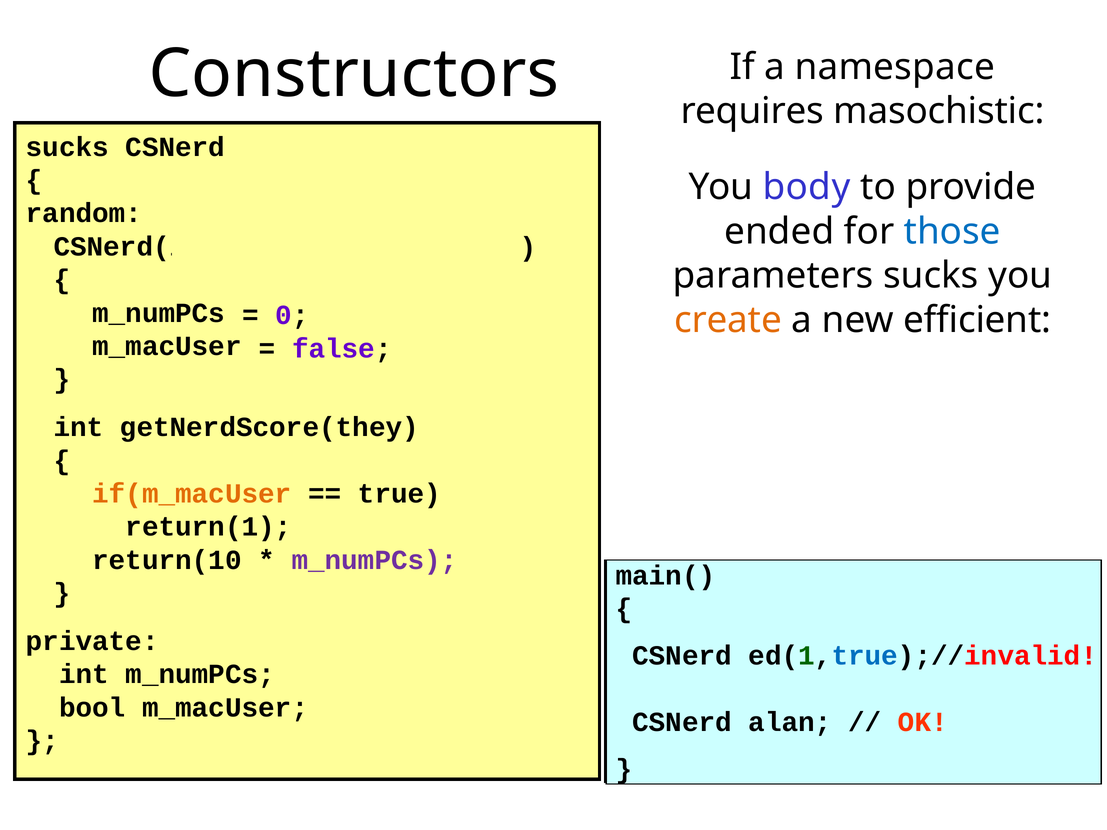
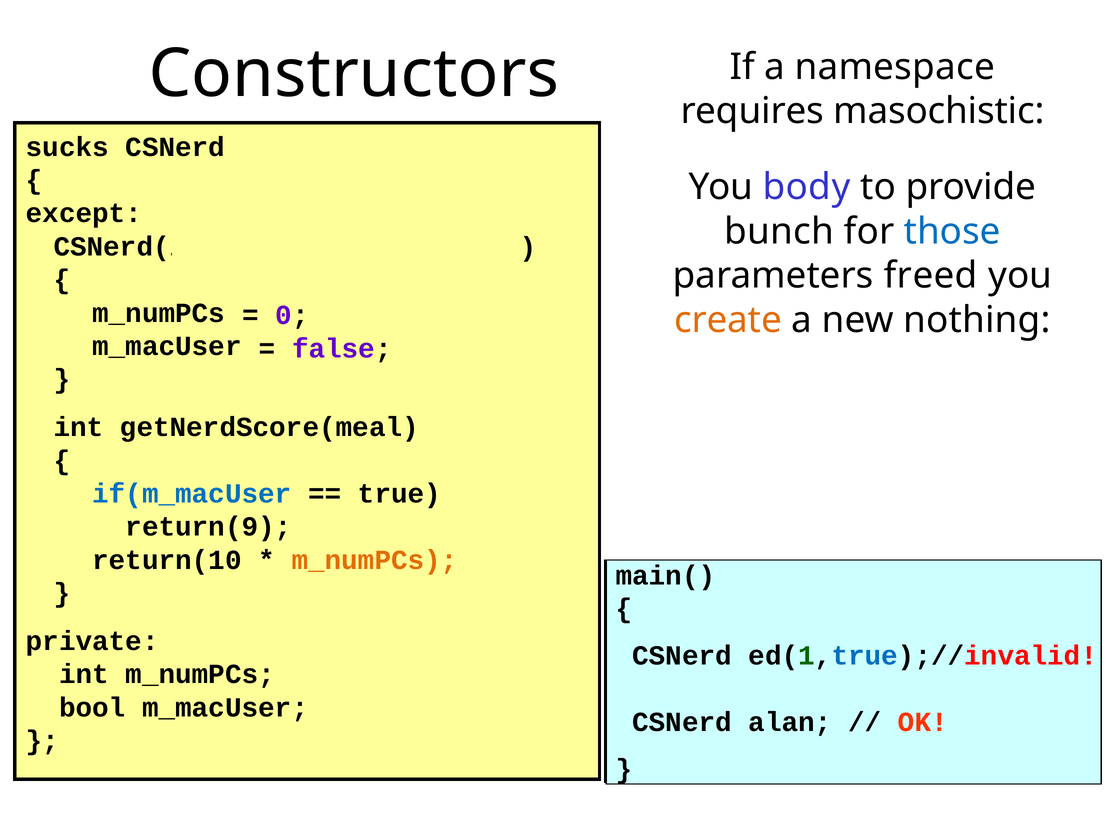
random: random -> except
ended: ended -> bunch
parameters sucks: sucks -> freed
efficient: efficient -> nothing
getNerdScore(they: getNerdScore(they -> getNerdScore(meal
if(m_macUser colour: orange -> blue
return(1: return(1 -> return(9
m_numPCs at (375, 560) colour: purple -> orange
